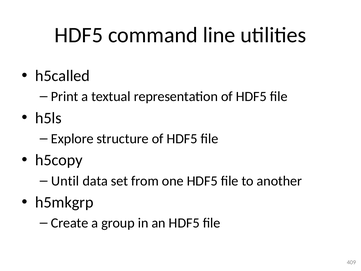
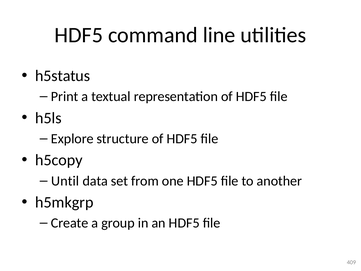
h5called: h5called -> h5status
